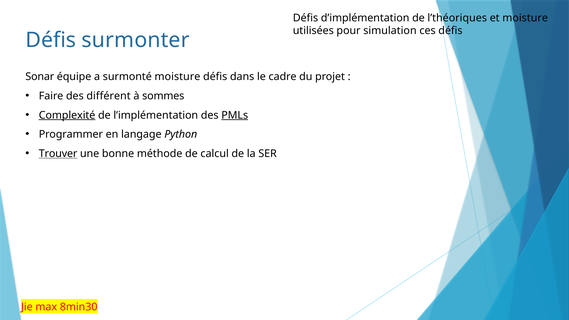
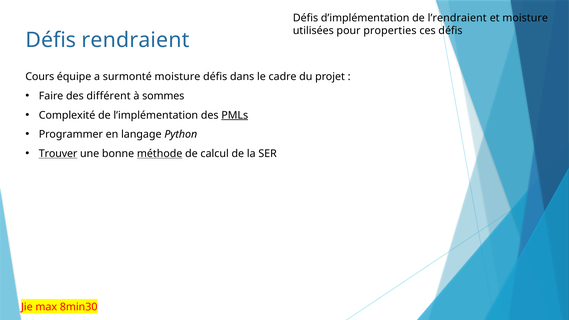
l’théoriques: l’théoriques -> l’rendraient
simulation: simulation -> properties
surmonter: surmonter -> rendraient
Sonar: Sonar -> Cours
Complexité underline: present -> none
méthode underline: none -> present
